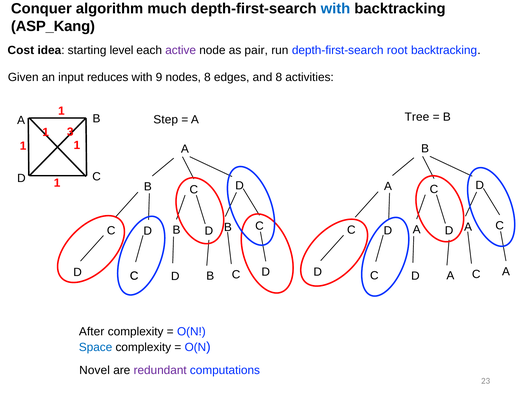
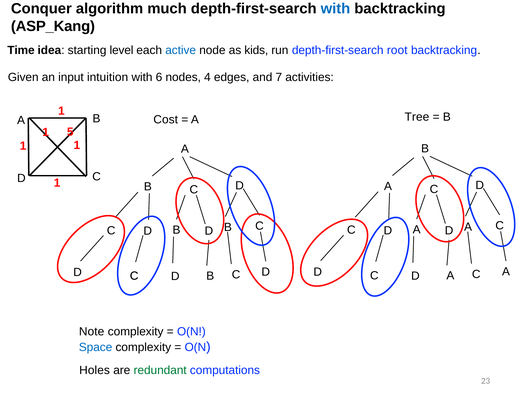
Cost: Cost -> Time
active colour: purple -> blue
pair: pair -> kids
reduces: reduces -> intuition
9: 9 -> 6
nodes 8: 8 -> 4
and 8: 8 -> 7
Step: Step -> Cost
3: 3 -> 5
After: After -> Note
Novel: Novel -> Holes
redundant colour: purple -> green
